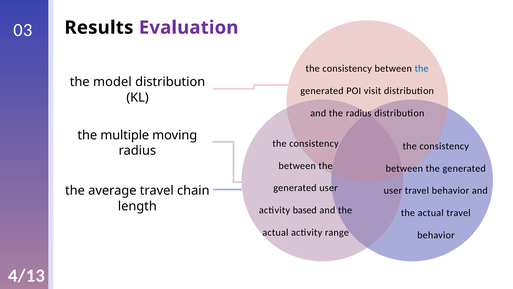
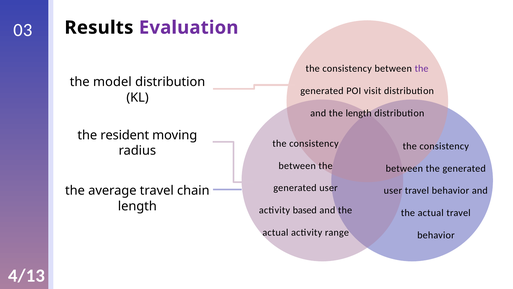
the at (422, 68) colour: blue -> purple
the radius: radius -> length
multiple: multiple -> resident
